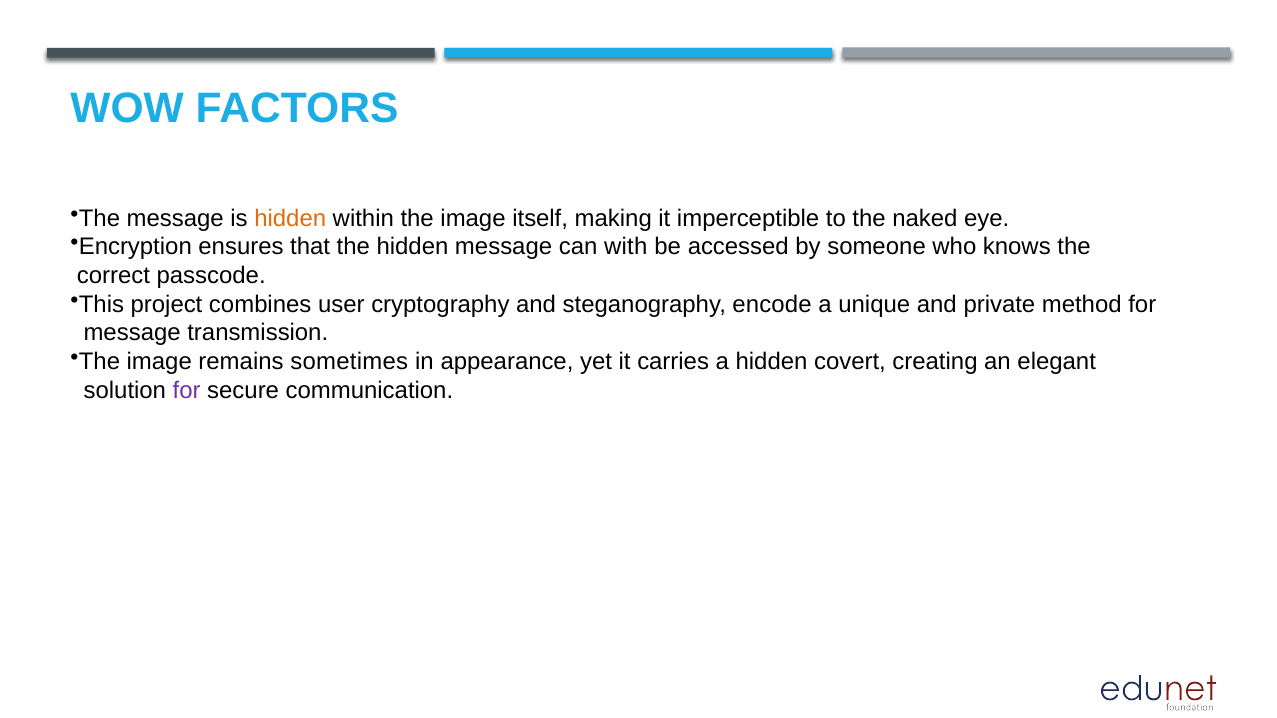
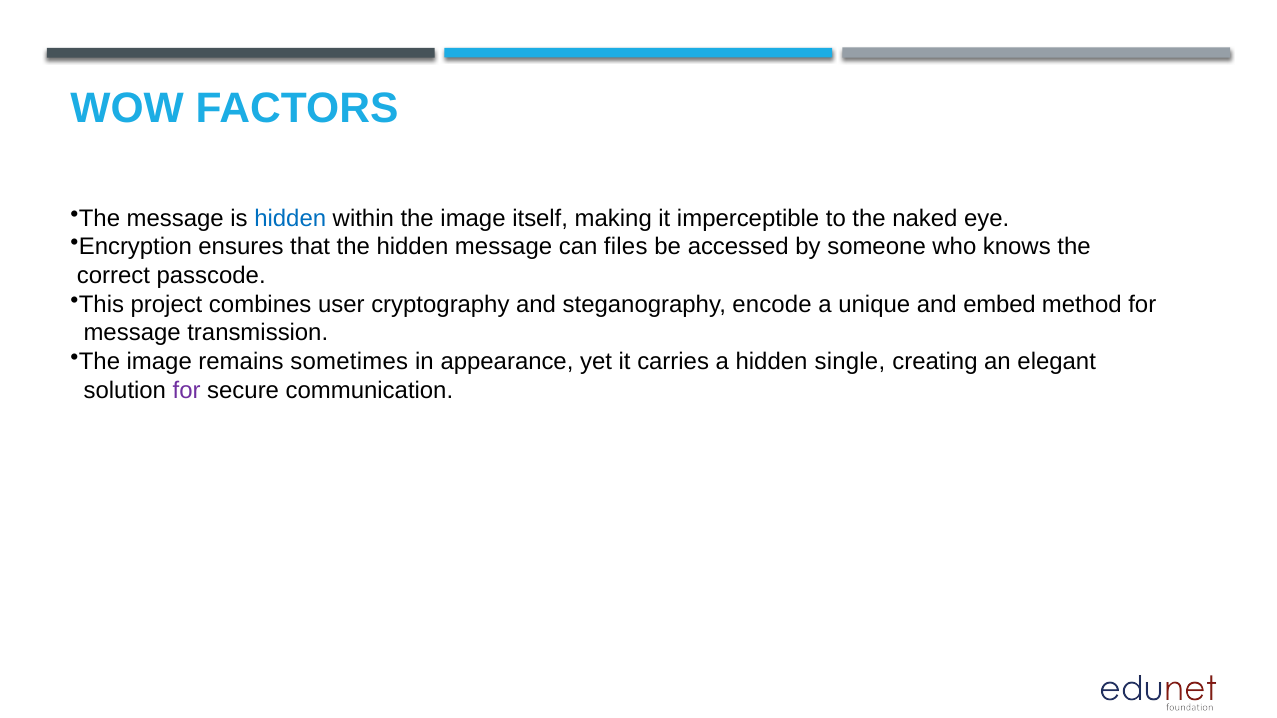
hidden at (290, 218) colour: orange -> blue
with: with -> files
private: private -> embed
covert: covert -> single
